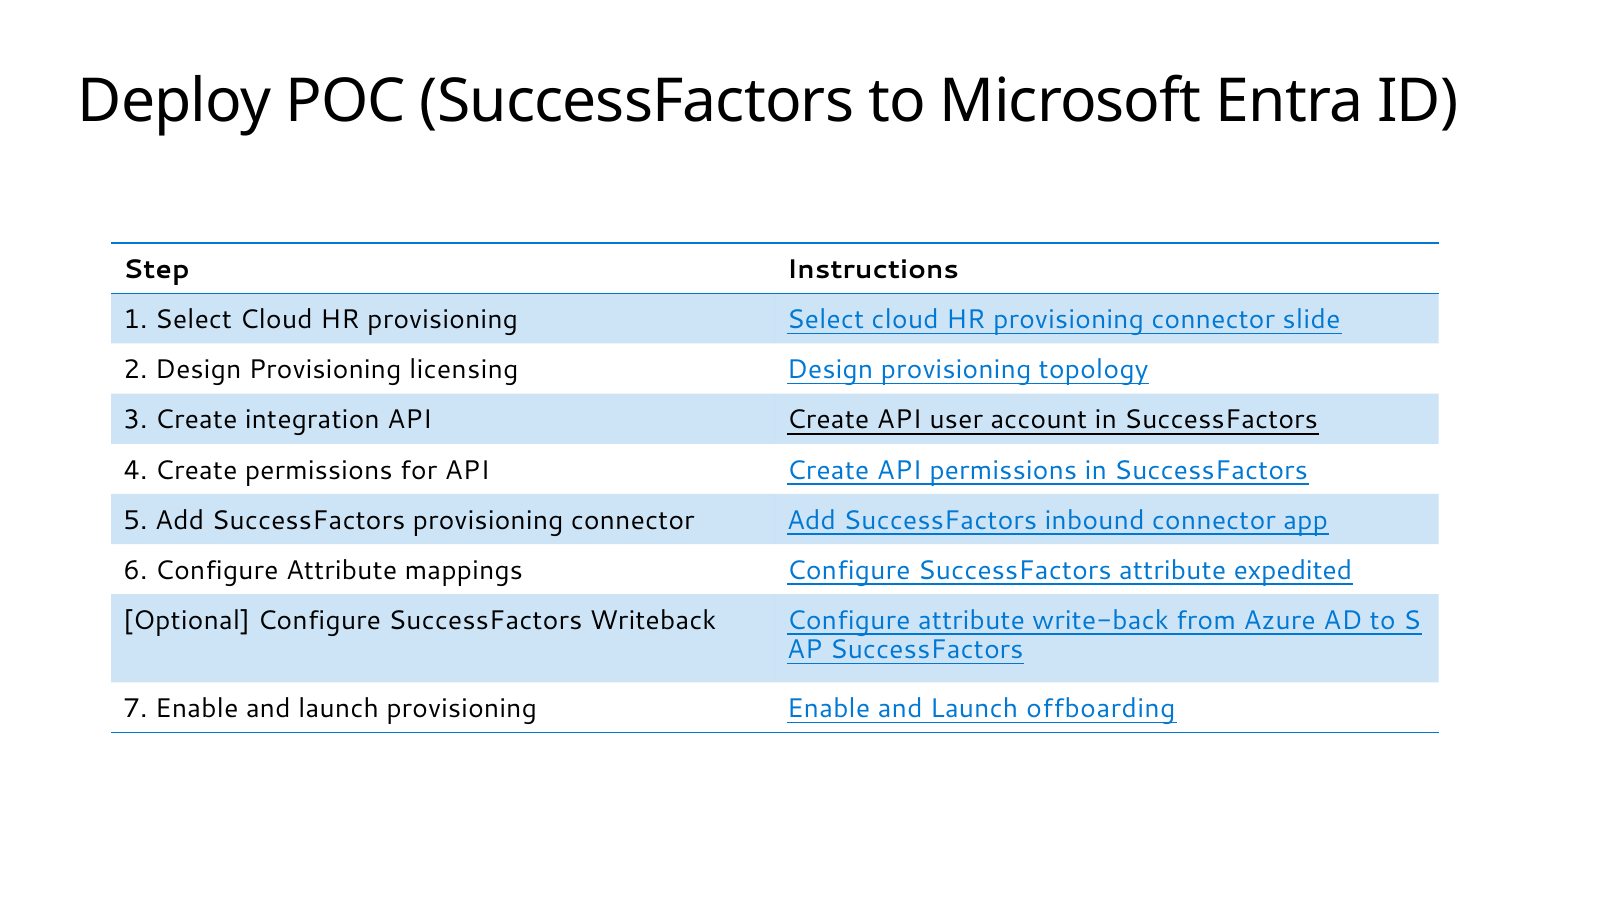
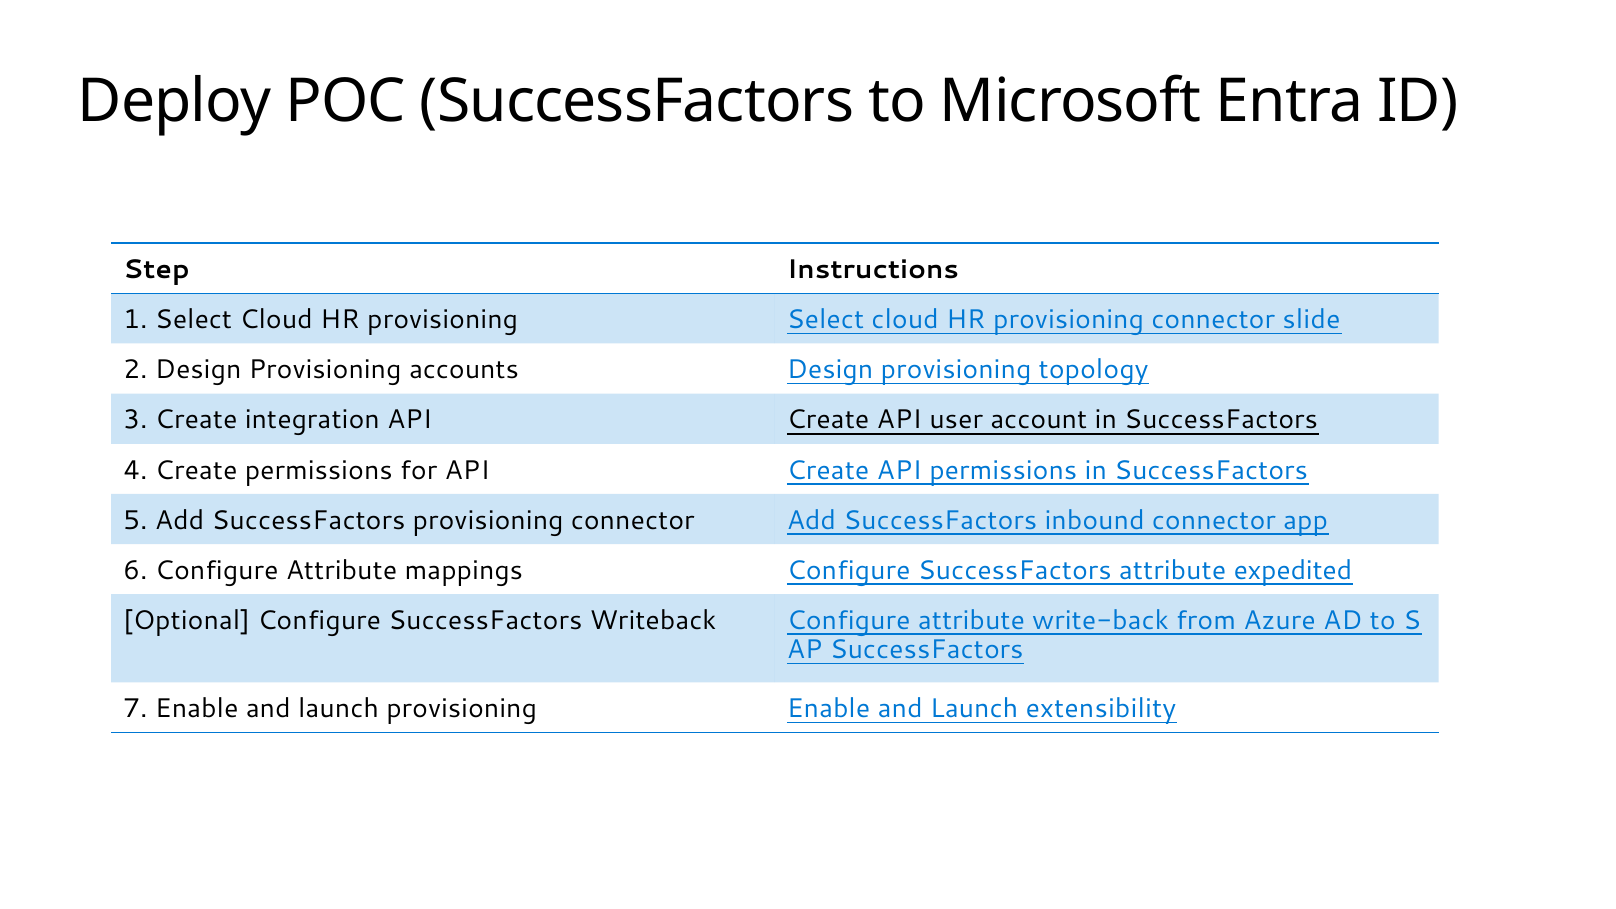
licensing: licensing -> accounts
offboarding: offboarding -> extensibility
